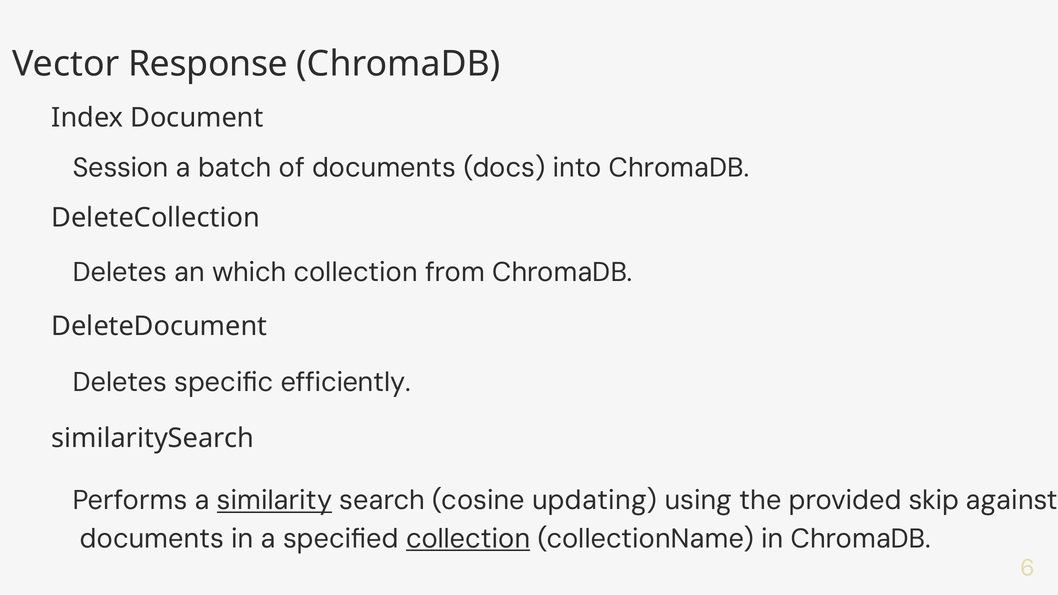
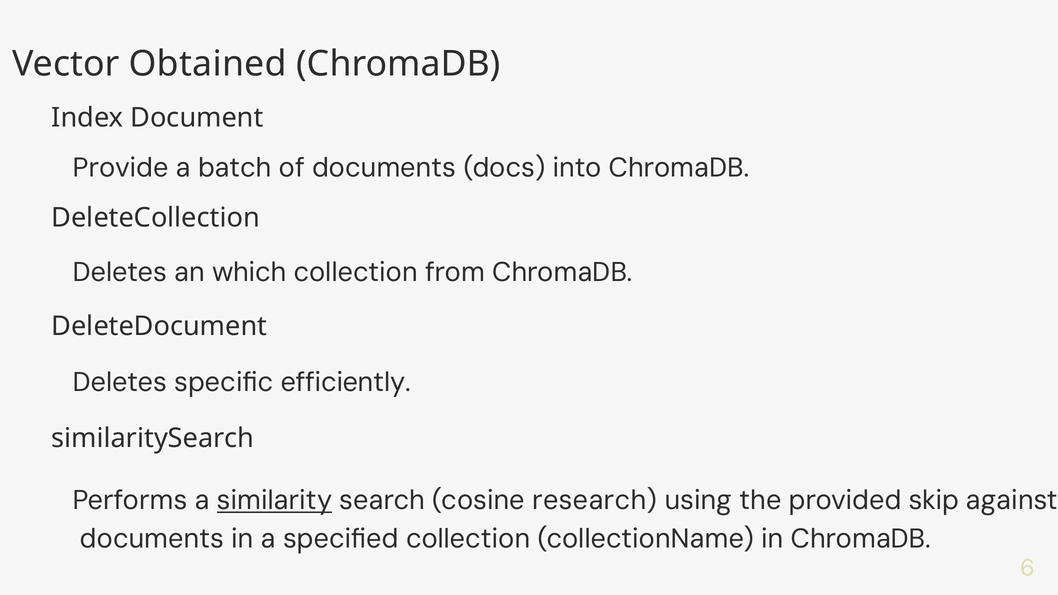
Response: Response -> Obtained
Session: Session -> Provide
updating: updating -> research
collection at (468, 539) underline: present -> none
